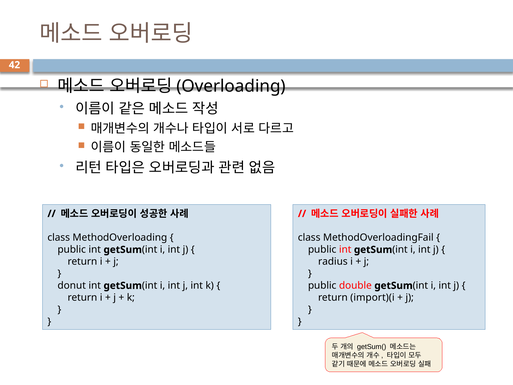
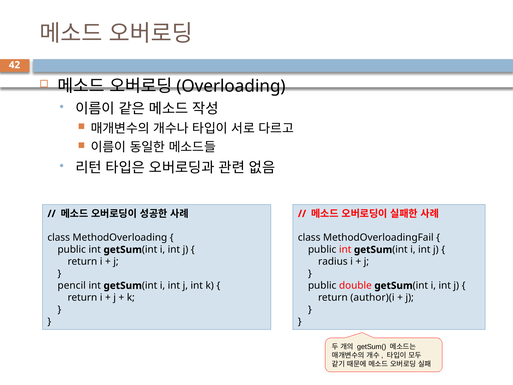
donut: donut -> pencil
import)(i: import)(i -> author)(i
